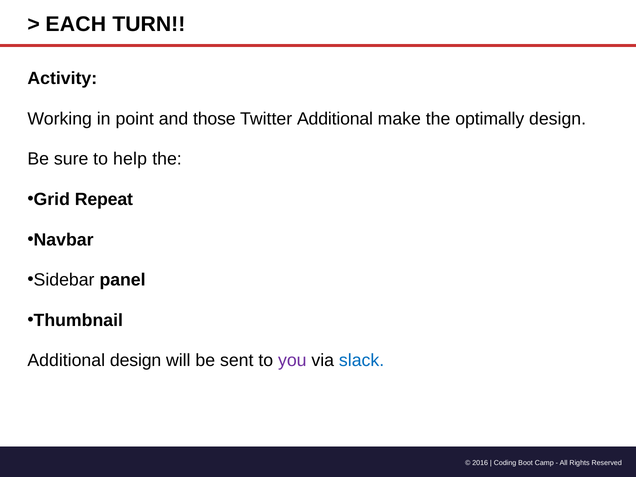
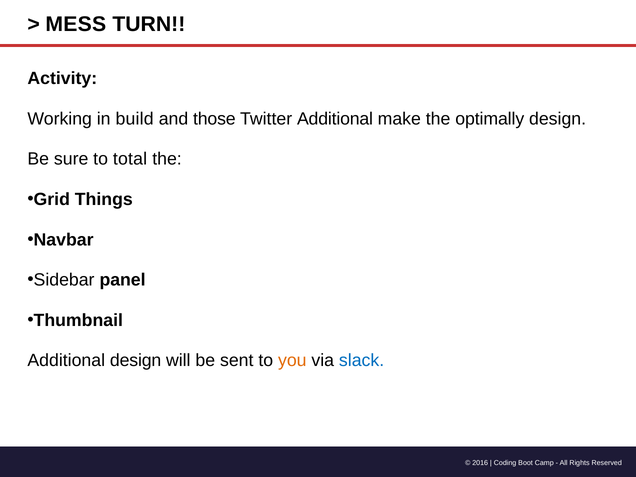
EACH: EACH -> MESS
point: point -> build
help: help -> total
Repeat: Repeat -> Things
you colour: purple -> orange
